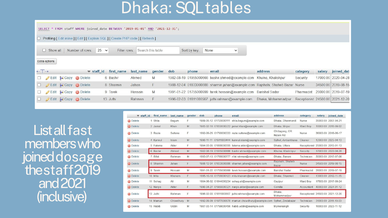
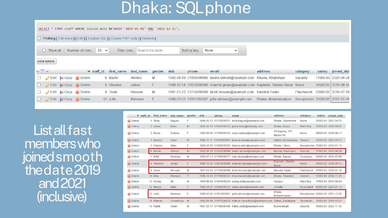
tables: tables -> phone
dosage: dosage -> smooth
staff: staff -> date
